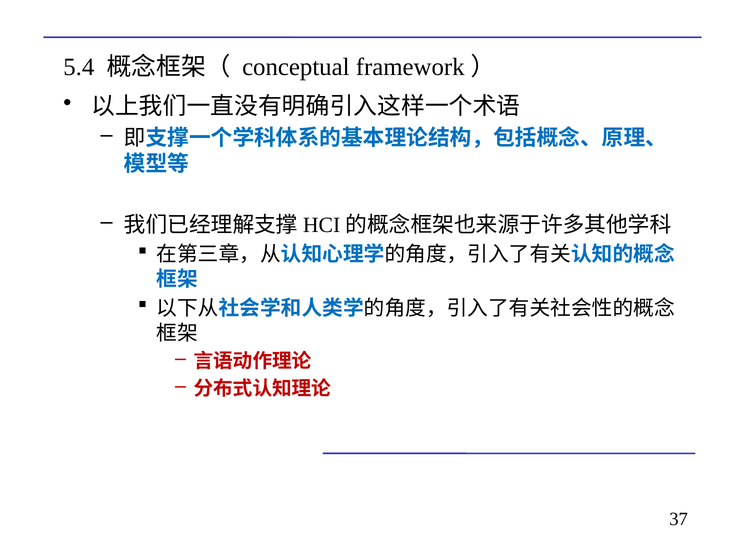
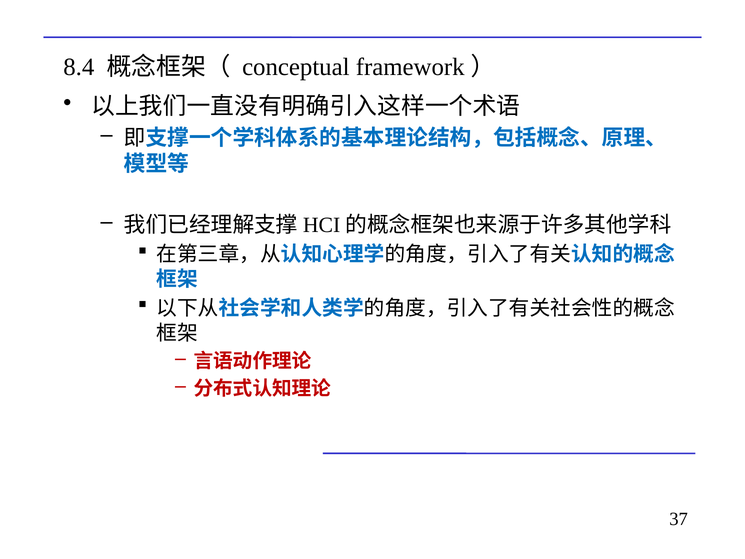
5.4: 5.4 -> 8.4
